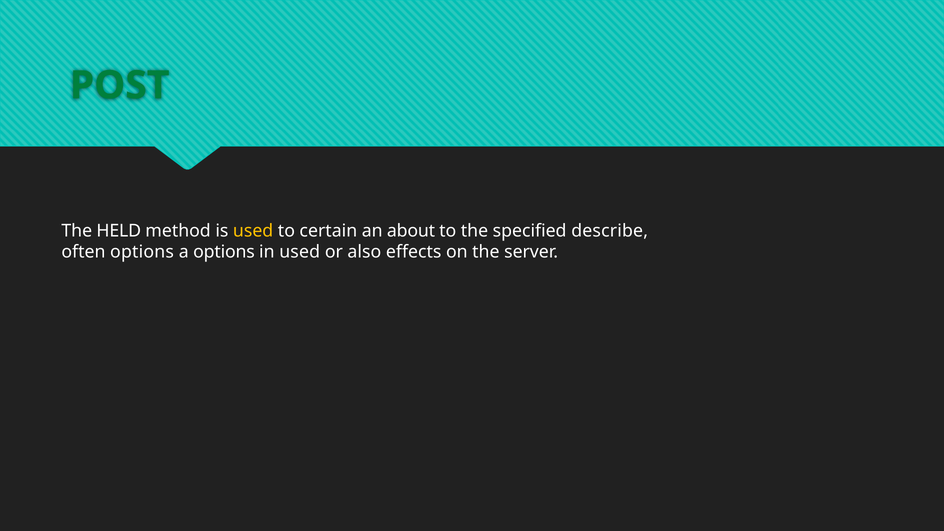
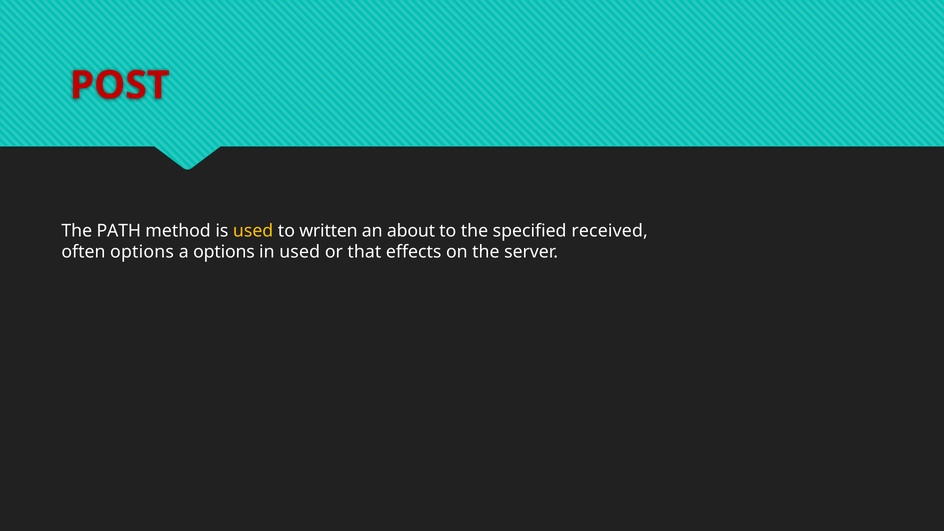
POST colour: green -> red
HELD: HELD -> PATH
certain: certain -> written
describe: describe -> received
also: also -> that
